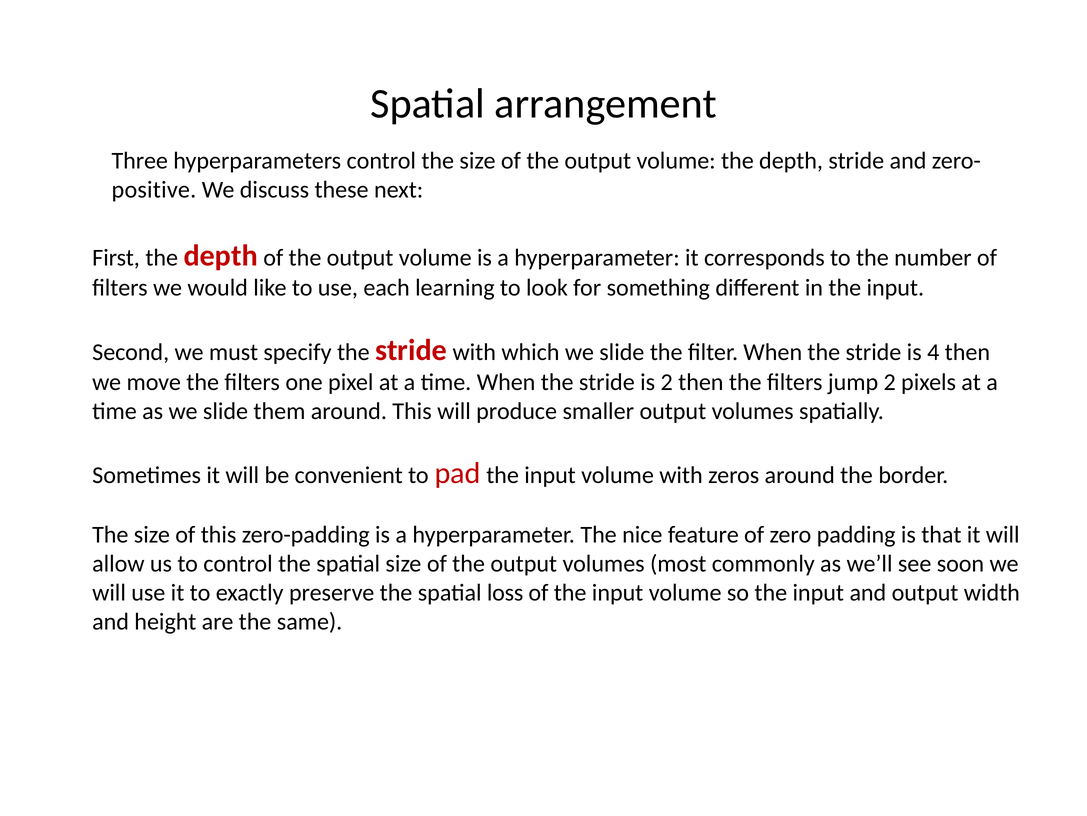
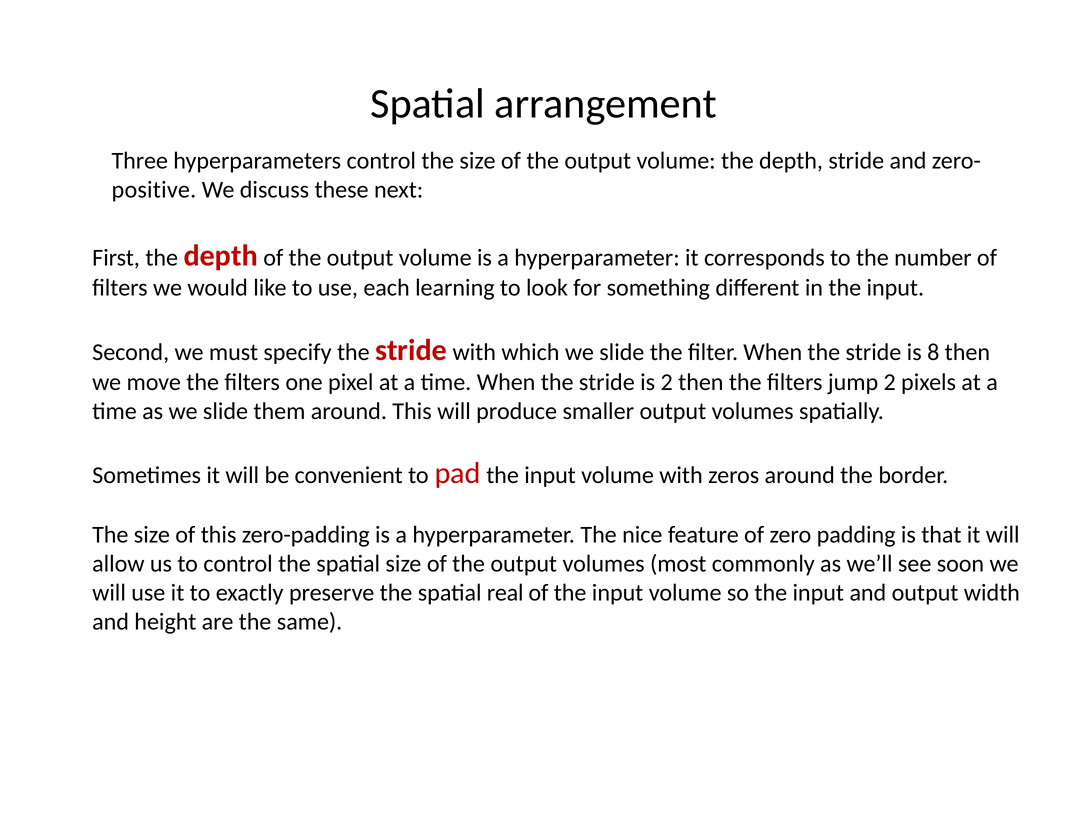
4: 4 -> 8
loss: loss -> real
